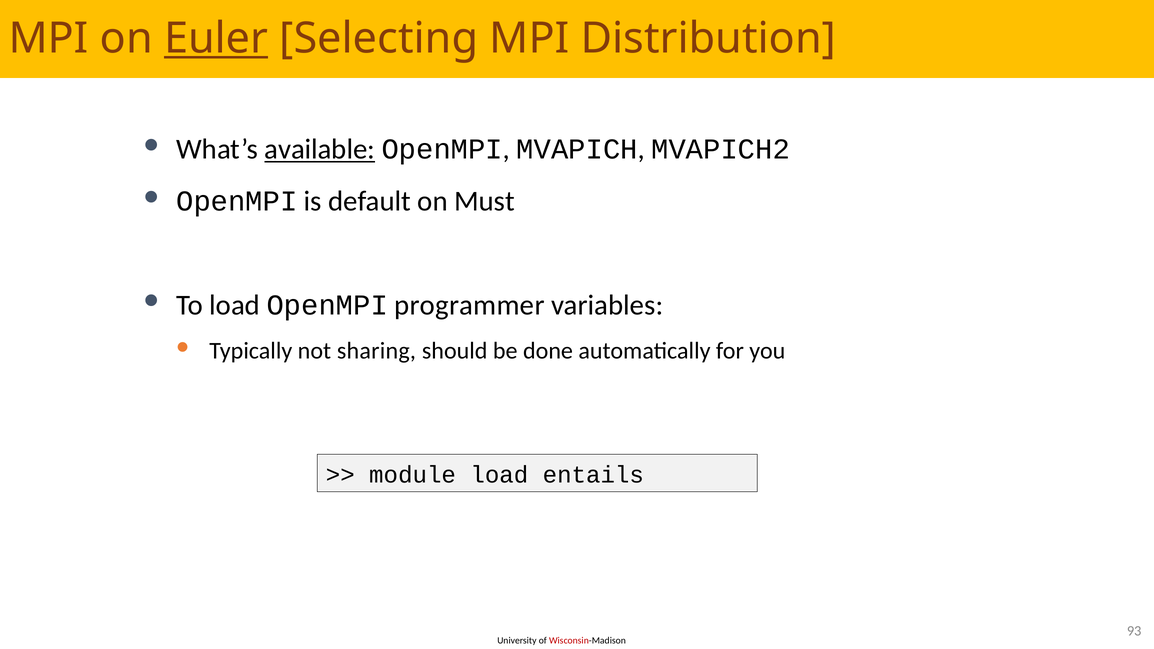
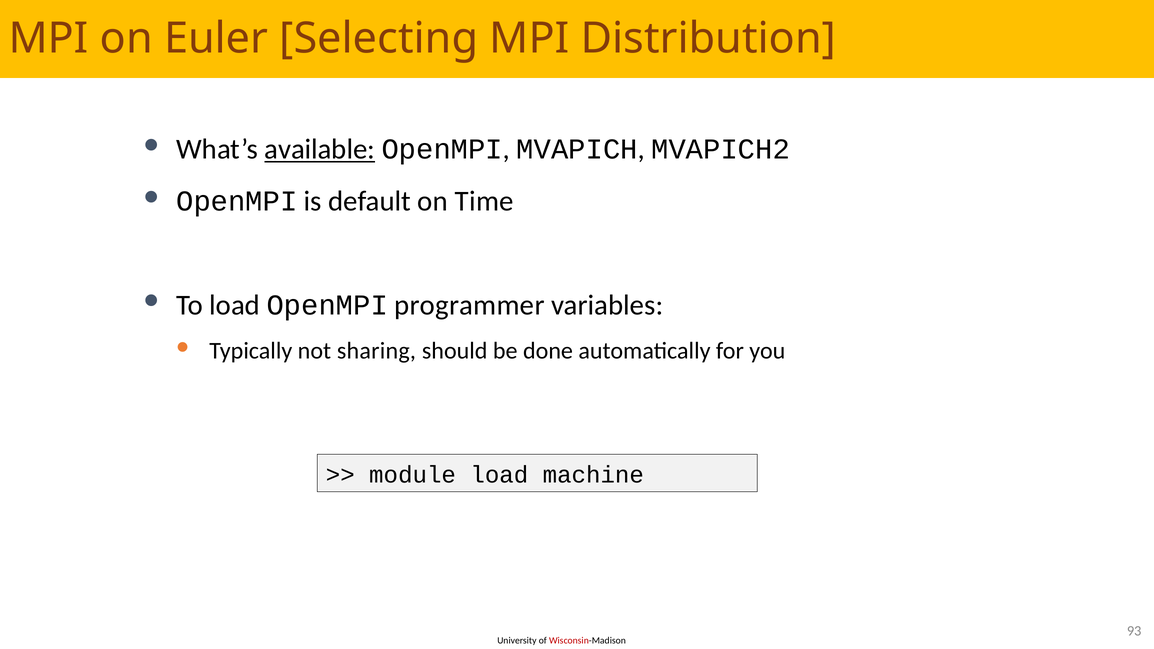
Euler underline: present -> none
Must: Must -> Time
entails: entails -> machine
